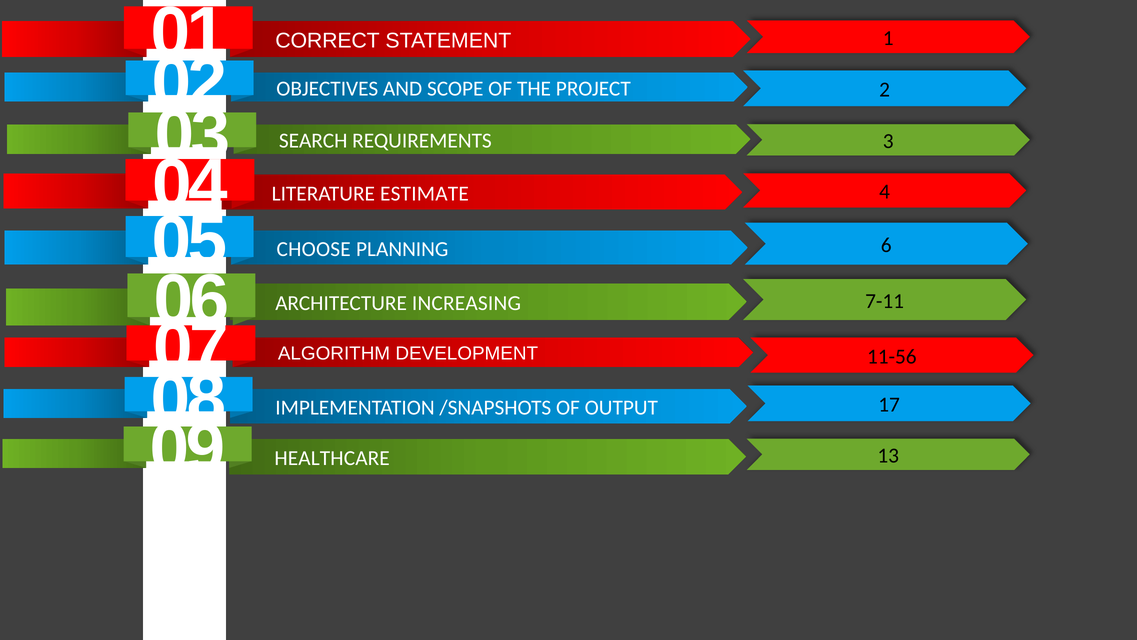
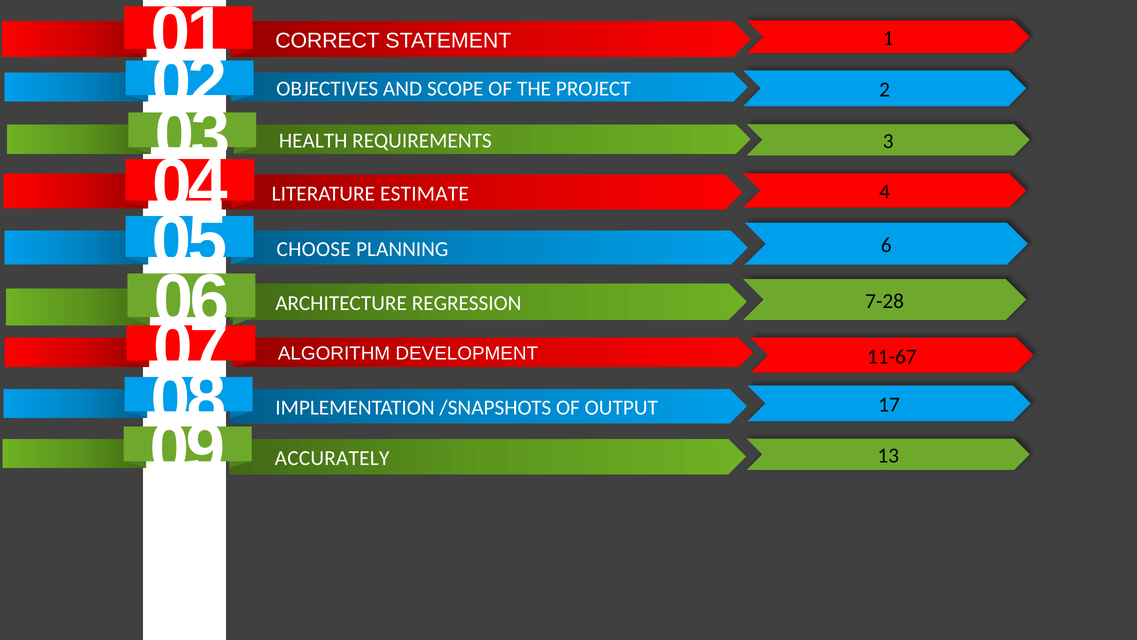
SEARCH: SEARCH -> HEALTH
7-11: 7-11 -> 7-28
INCREASING: INCREASING -> REGRESSION
11-56: 11-56 -> 11-67
HEALTHCARE: HEALTHCARE -> ACCURATELY
